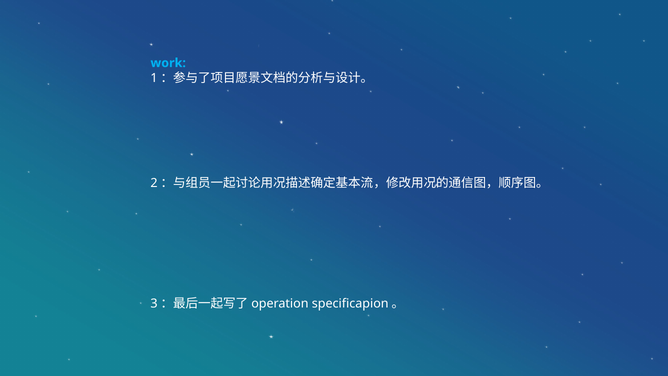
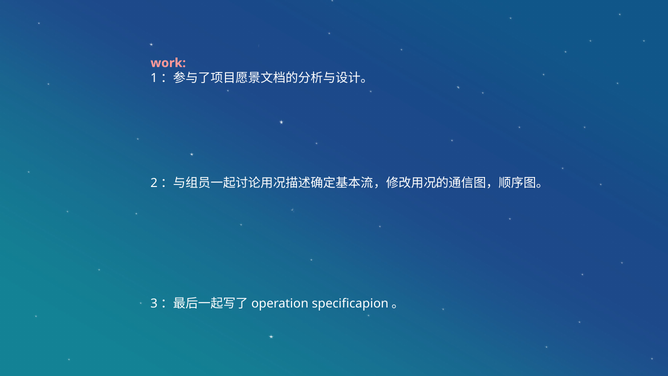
work colour: light blue -> pink
